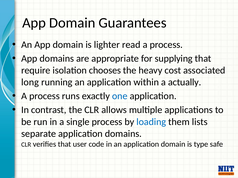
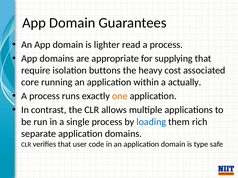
chooses: chooses -> buttons
long: long -> core
one colour: blue -> orange
lists: lists -> rich
